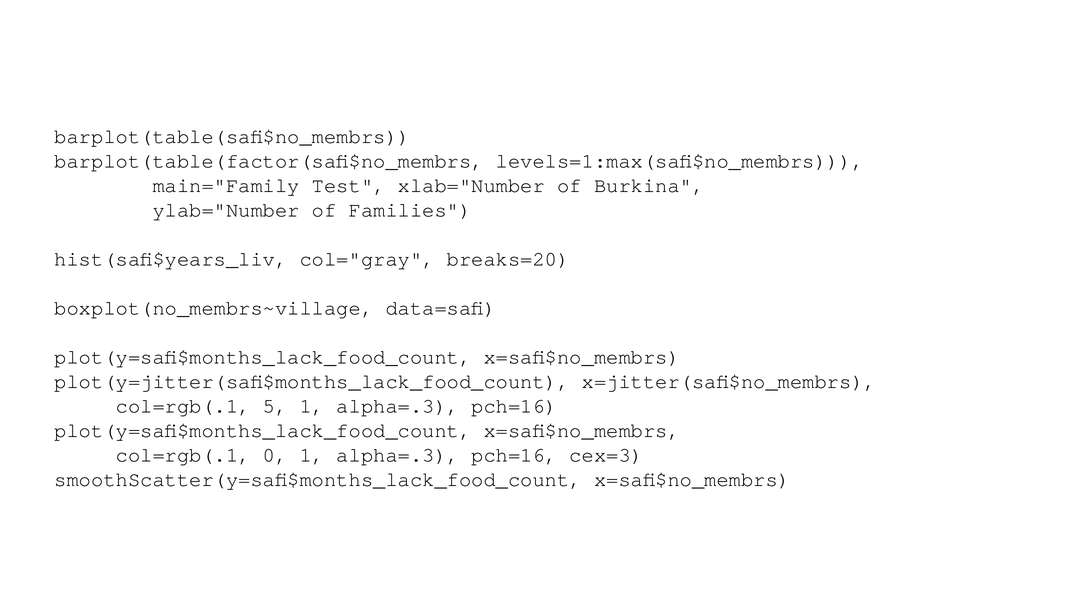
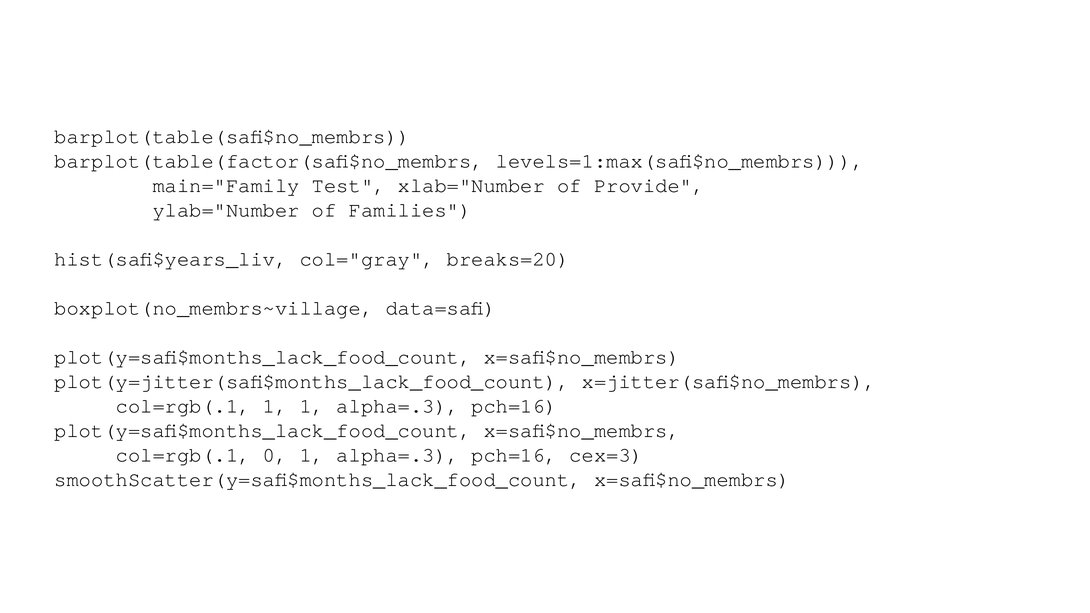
Burkina: Burkina -> Provide
col=rgb(.1 5: 5 -> 1
